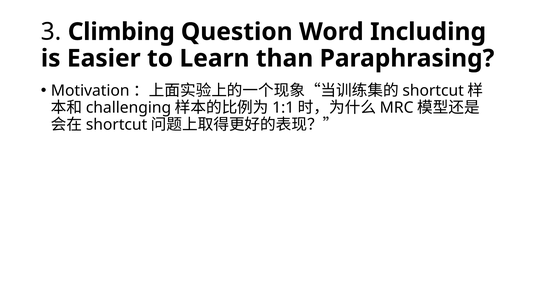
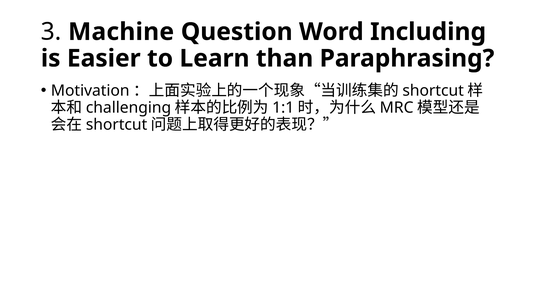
Climbing: Climbing -> Machine
